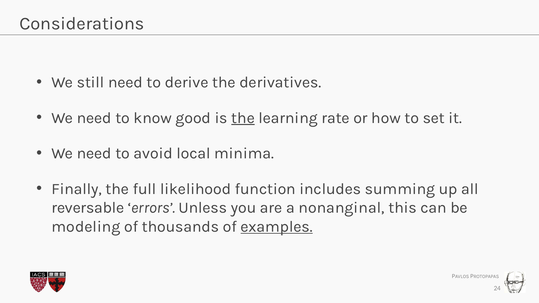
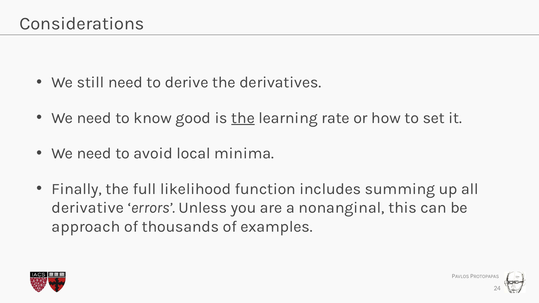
reversable: reversable -> derivative
modeling: modeling -> approach
examples underline: present -> none
